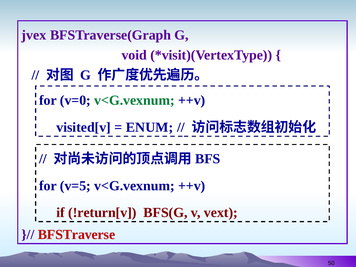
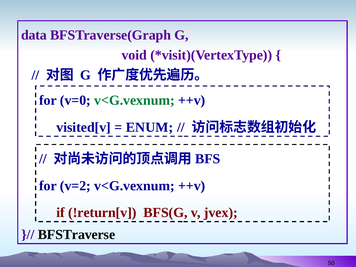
jvex: jvex -> data
v=5: v=5 -> v=2
vext: vext -> jvex
BFSTraverse colour: red -> black
